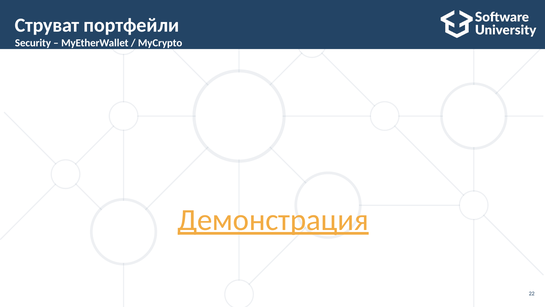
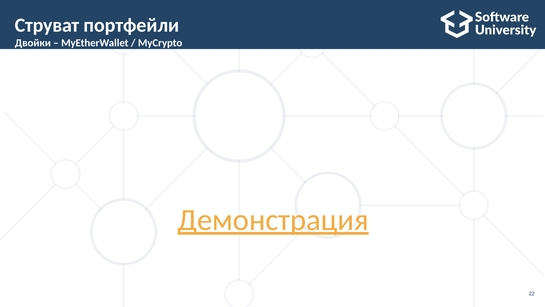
Security: Security -> Двойки
